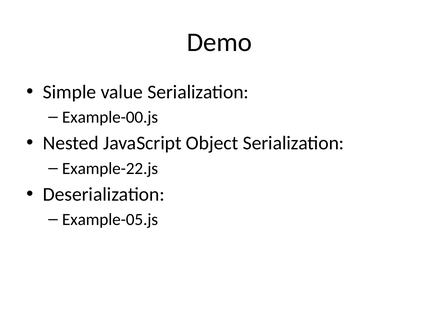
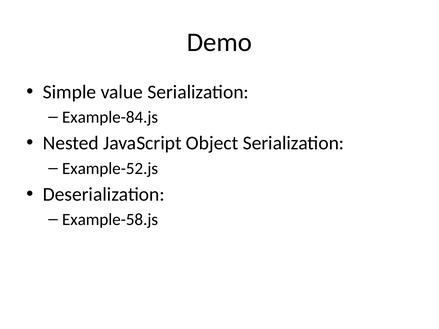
Example-00.js: Example-00.js -> Example-84.js
Example-22.js: Example-22.js -> Example-52.js
Example-05.js: Example-05.js -> Example-58.js
